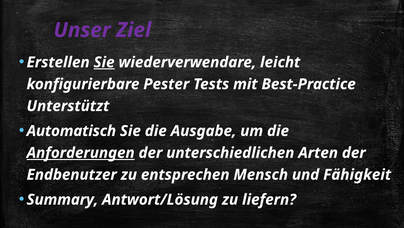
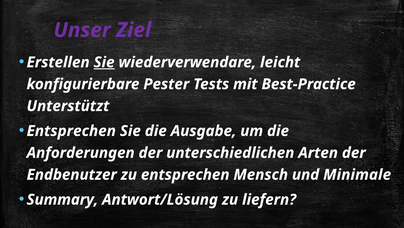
Automatisch at (71, 131): Automatisch -> Entsprechen
Anforderungen underline: present -> none
Fähigkeit: Fähigkeit -> Minimale
